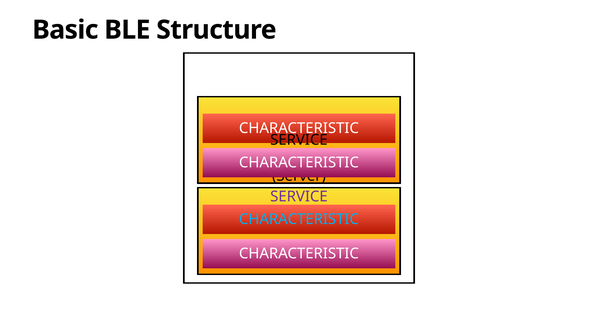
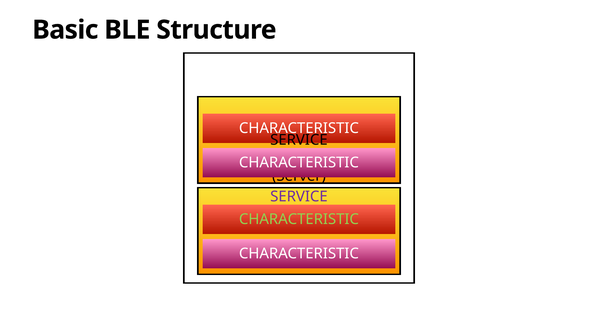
CHARACTERISTIC at (299, 220) colour: light blue -> light green
